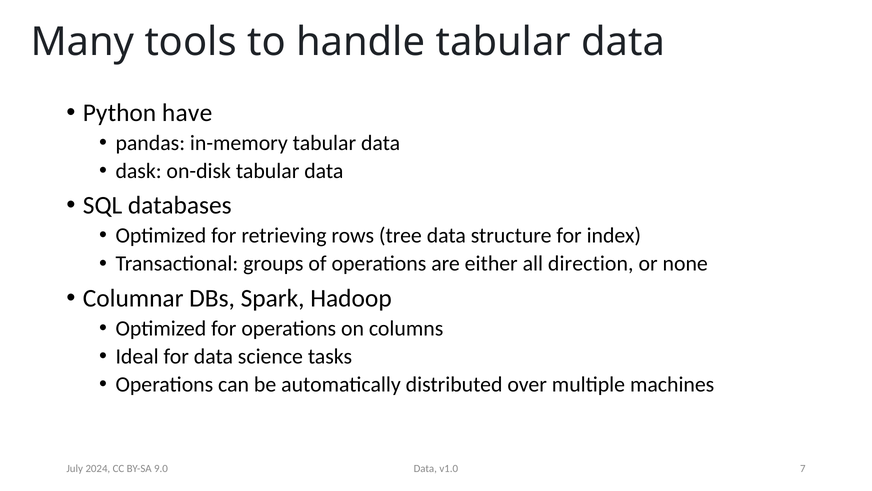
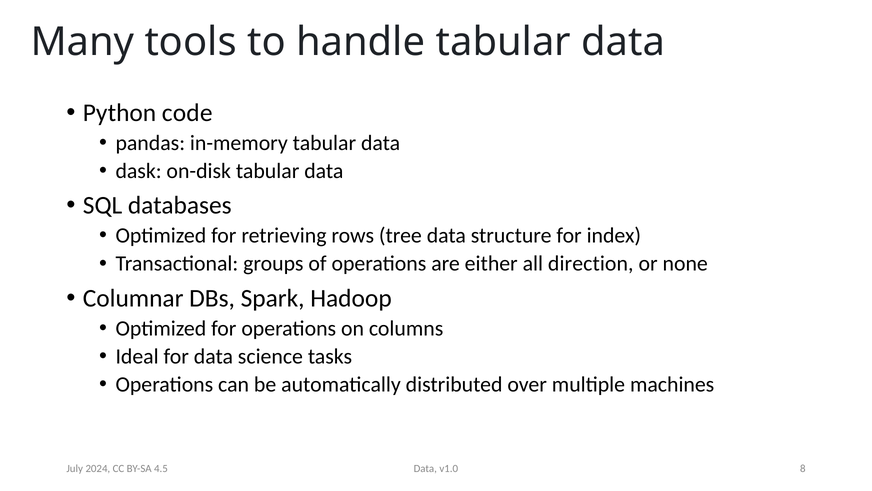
have: have -> code
7: 7 -> 8
9.0: 9.0 -> 4.5
